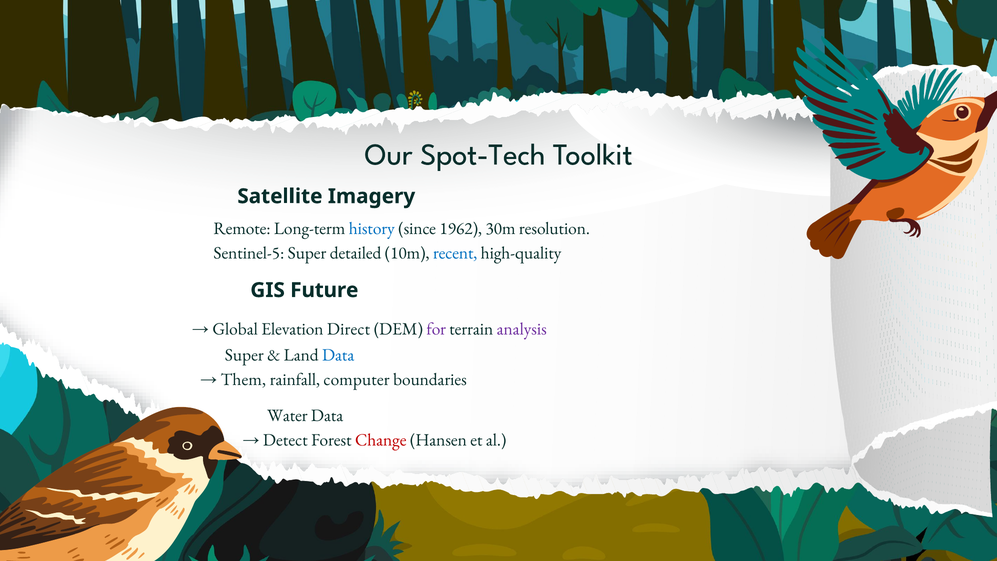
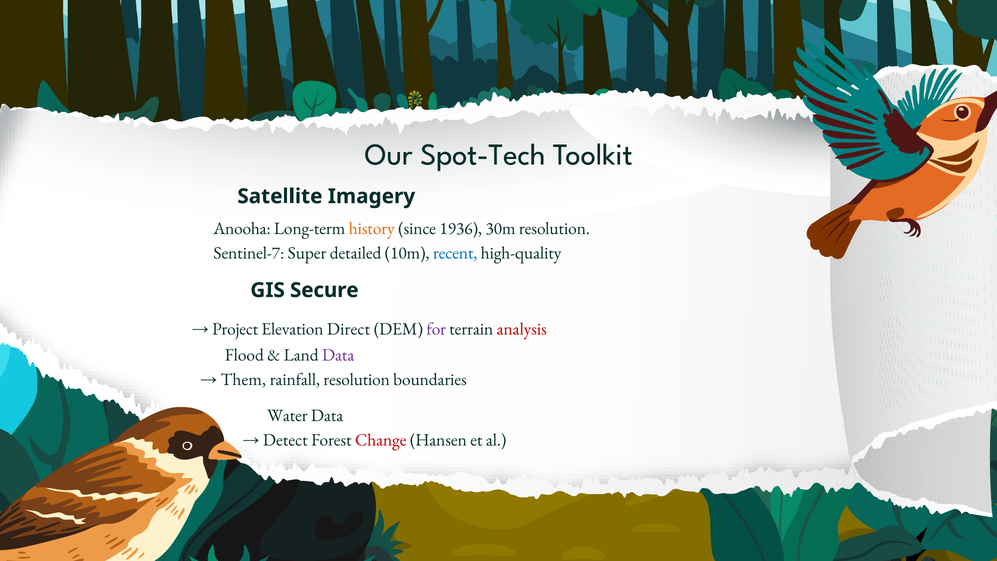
Remote: Remote -> Anooha
history colour: blue -> orange
1962: 1962 -> 1936
Sentinel-5: Sentinel-5 -> Sentinel-7
Future: Future -> Secure
Global: Global -> Project
analysis colour: purple -> red
Super at (244, 355): Super -> Flood
Data at (338, 355) colour: blue -> purple
rainfall computer: computer -> resolution
